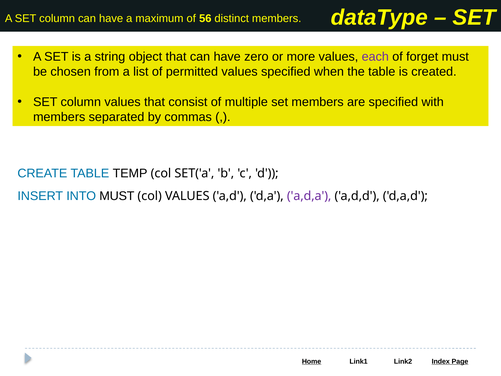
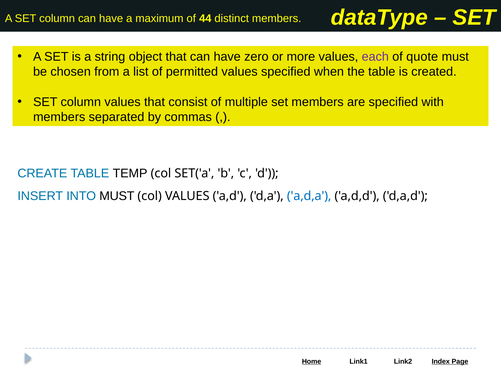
56: 56 -> 44
forget: forget -> quote
a,d,a colour: purple -> blue
